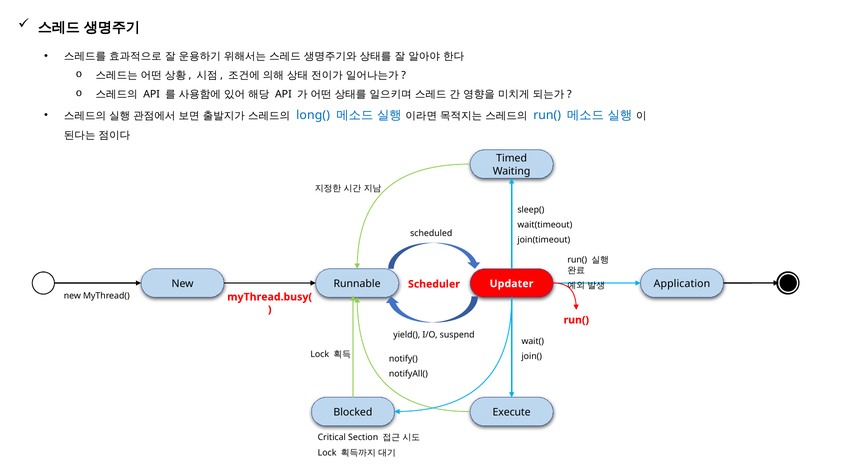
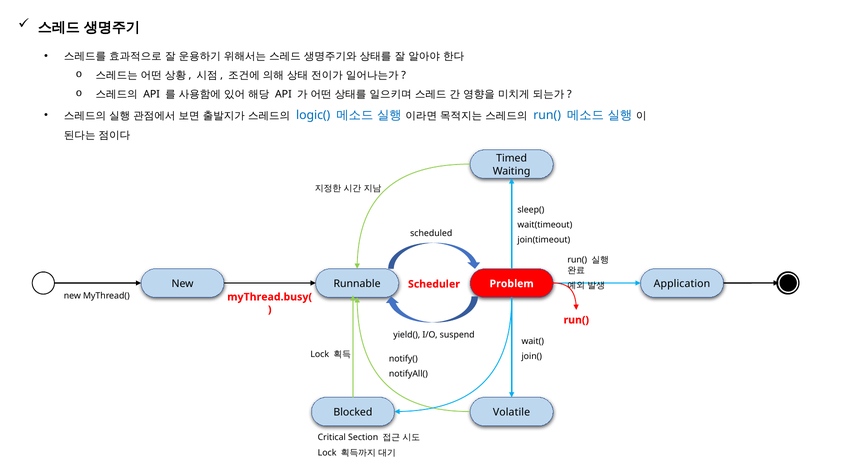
long(: long( -> logic(
Updater: Updater -> Problem
Execute: Execute -> Volatile
